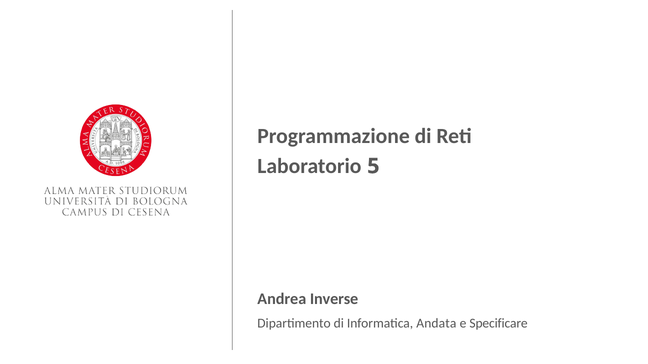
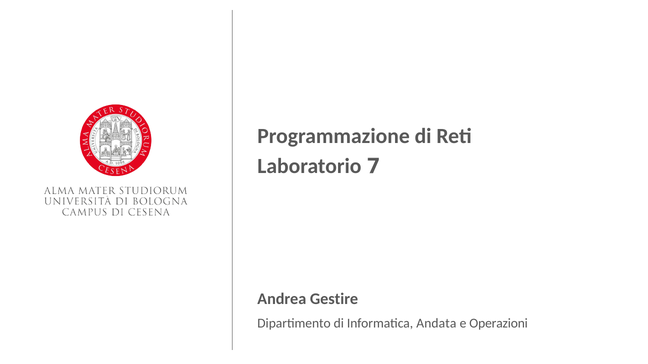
5: 5 -> 7
Inverse: Inverse -> Gestire
Specificare: Specificare -> Operazioni
